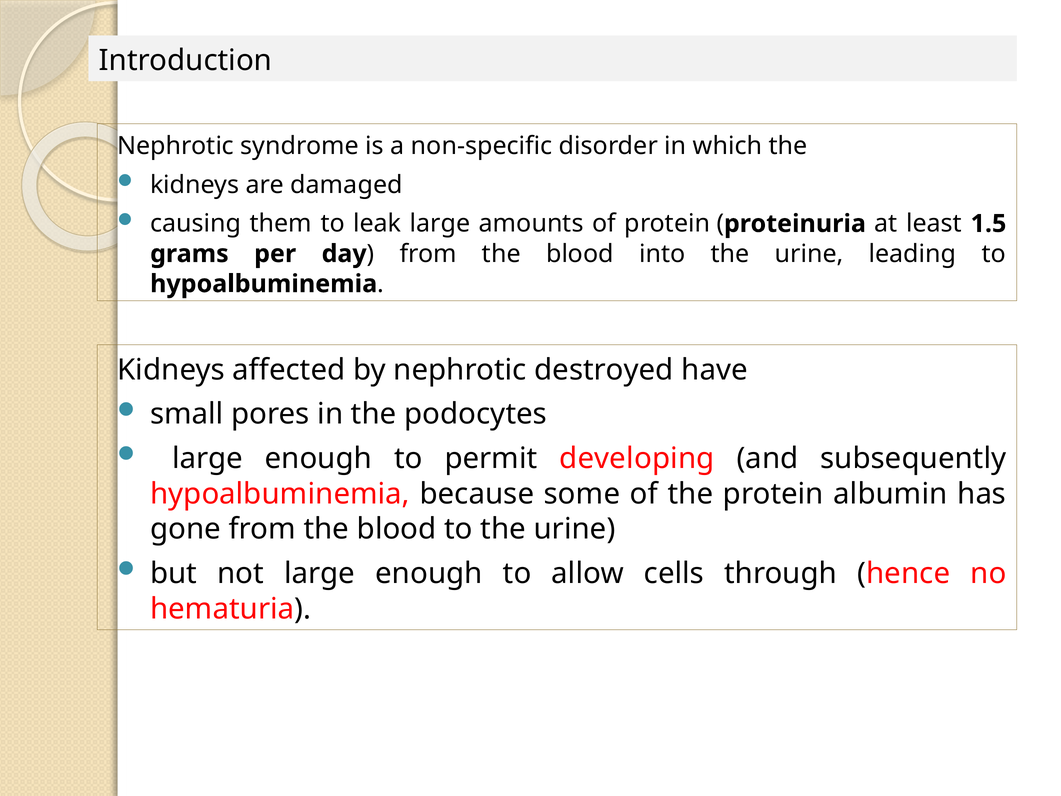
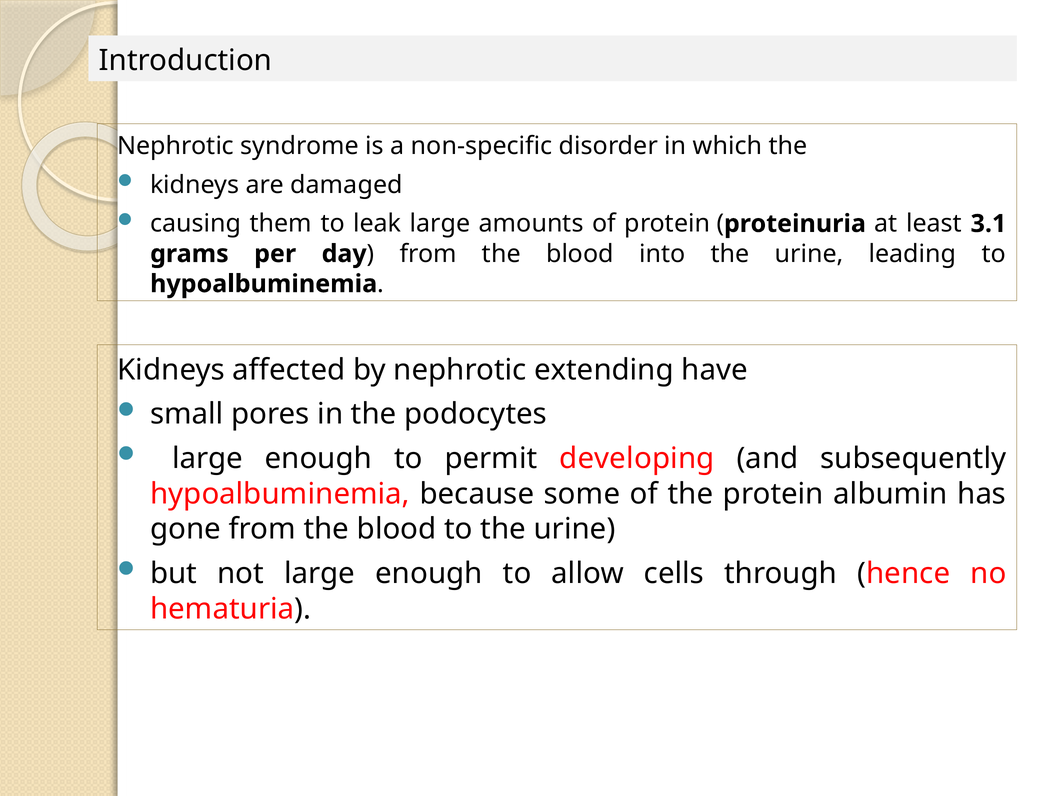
1.5: 1.5 -> 3.1
destroyed: destroyed -> extending
